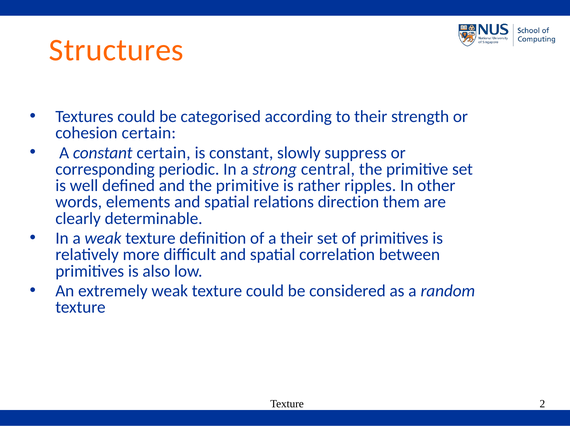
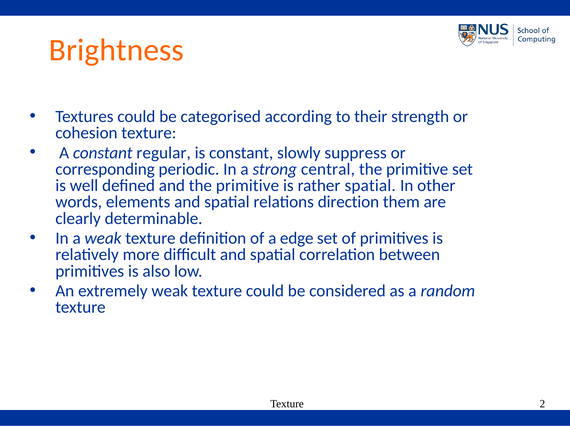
Structures: Structures -> Brightness
cohesion certain: certain -> texture
constant certain: certain -> regular
rather ripples: ripples -> spatial
a their: their -> edge
